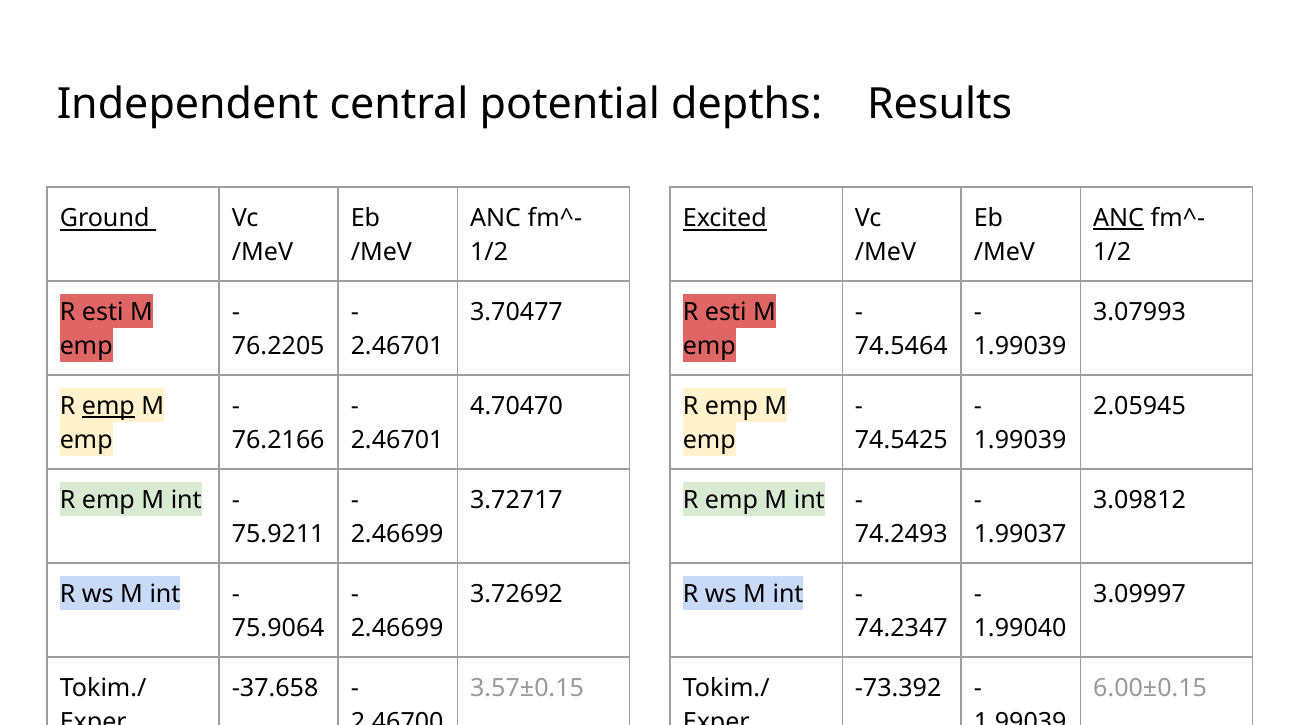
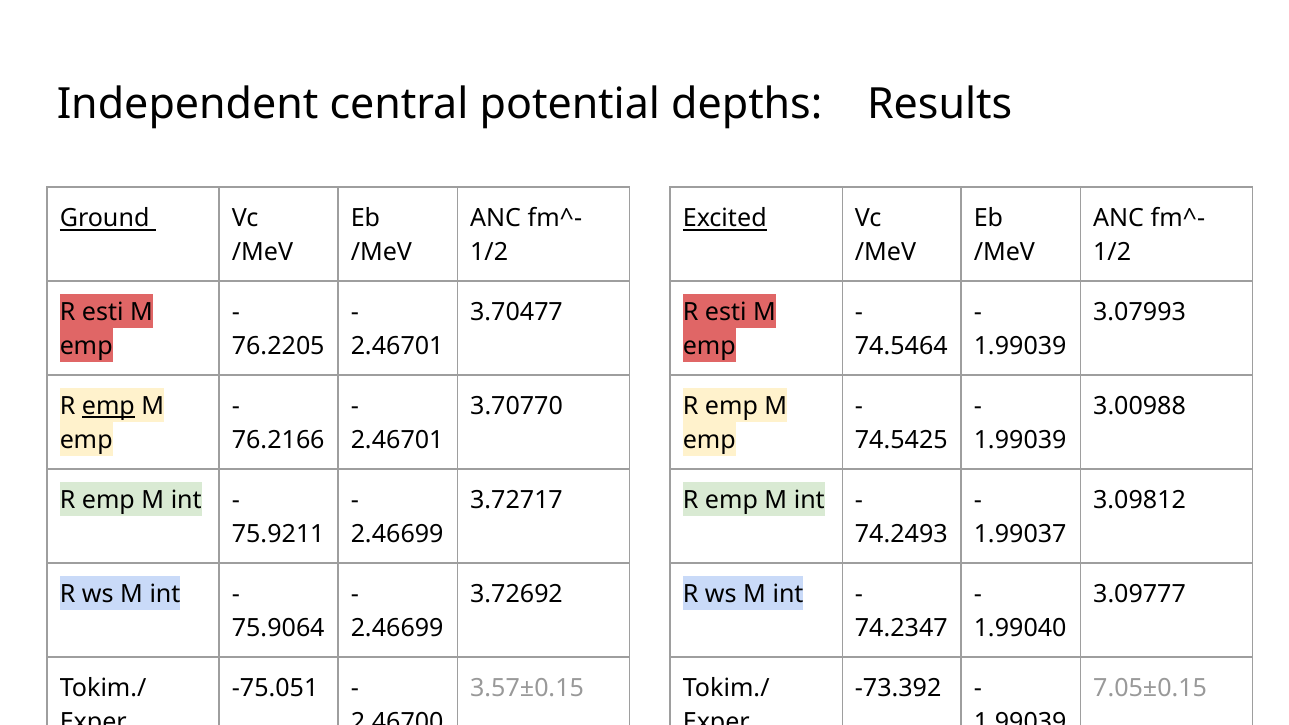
ANC at (1119, 218) underline: present -> none
4.70470: 4.70470 -> 3.70770
2.05945: 2.05945 -> 3.00988
3.09997: 3.09997 -> 3.09777
-37.658: -37.658 -> -75.051
6.00±0.15: 6.00±0.15 -> 7.05±0.15
